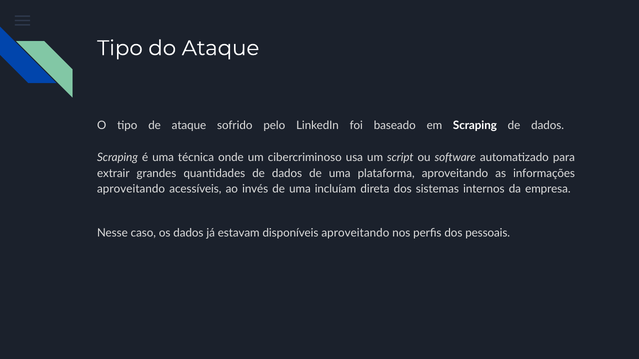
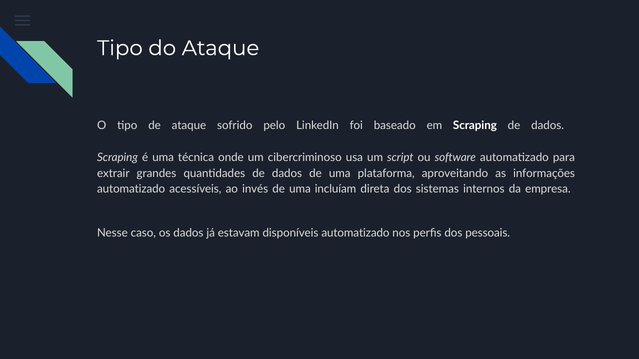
aproveitando at (131, 189): aproveitando -> automatizado
disponíveis aproveitando: aproveitando -> automatizado
